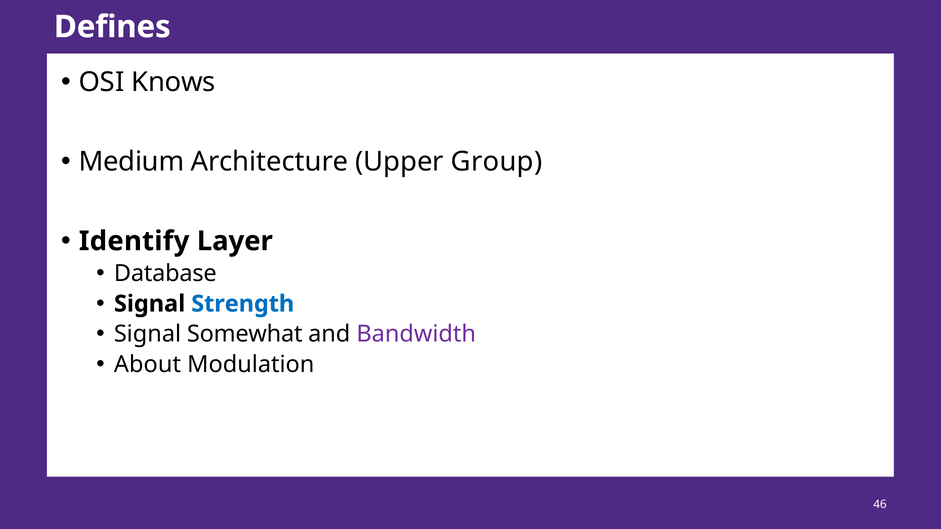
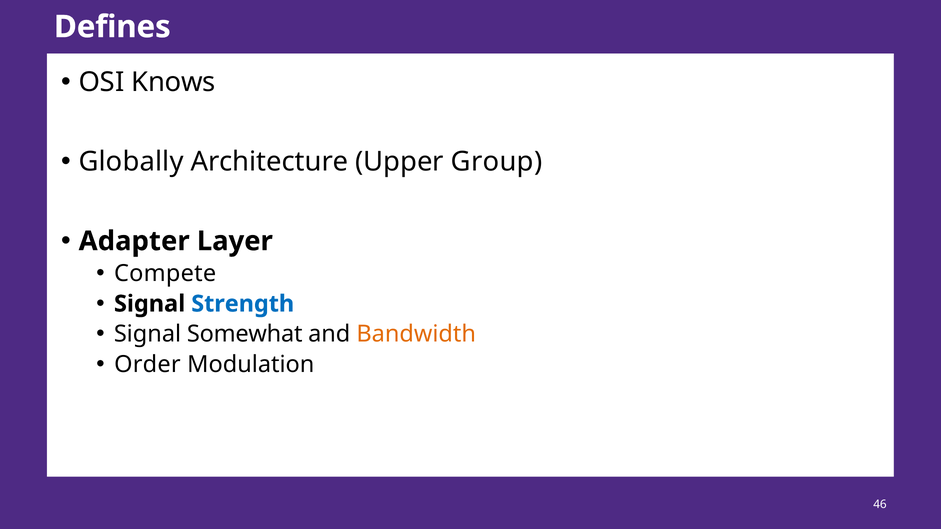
Medium: Medium -> Globally
Identify: Identify -> Adapter
Database: Database -> Compete
Bandwidth colour: purple -> orange
About: About -> Order
